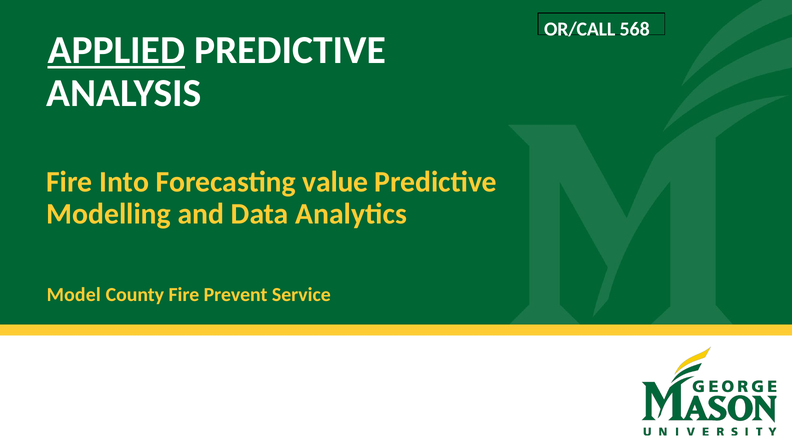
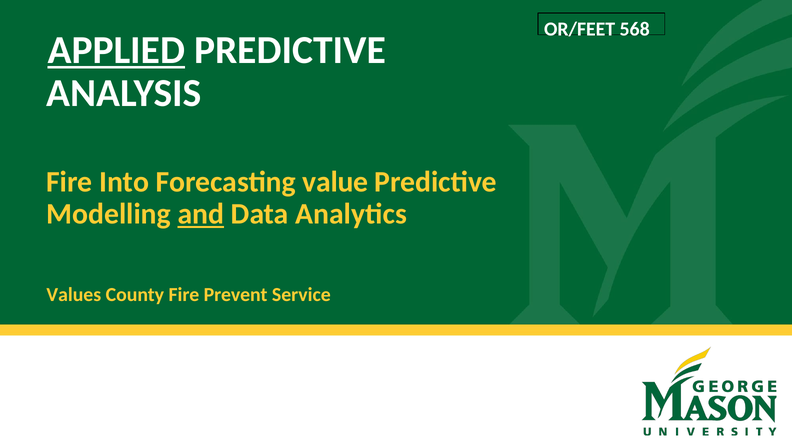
OR/CALL: OR/CALL -> OR/FEET
and underline: none -> present
Model: Model -> Values
